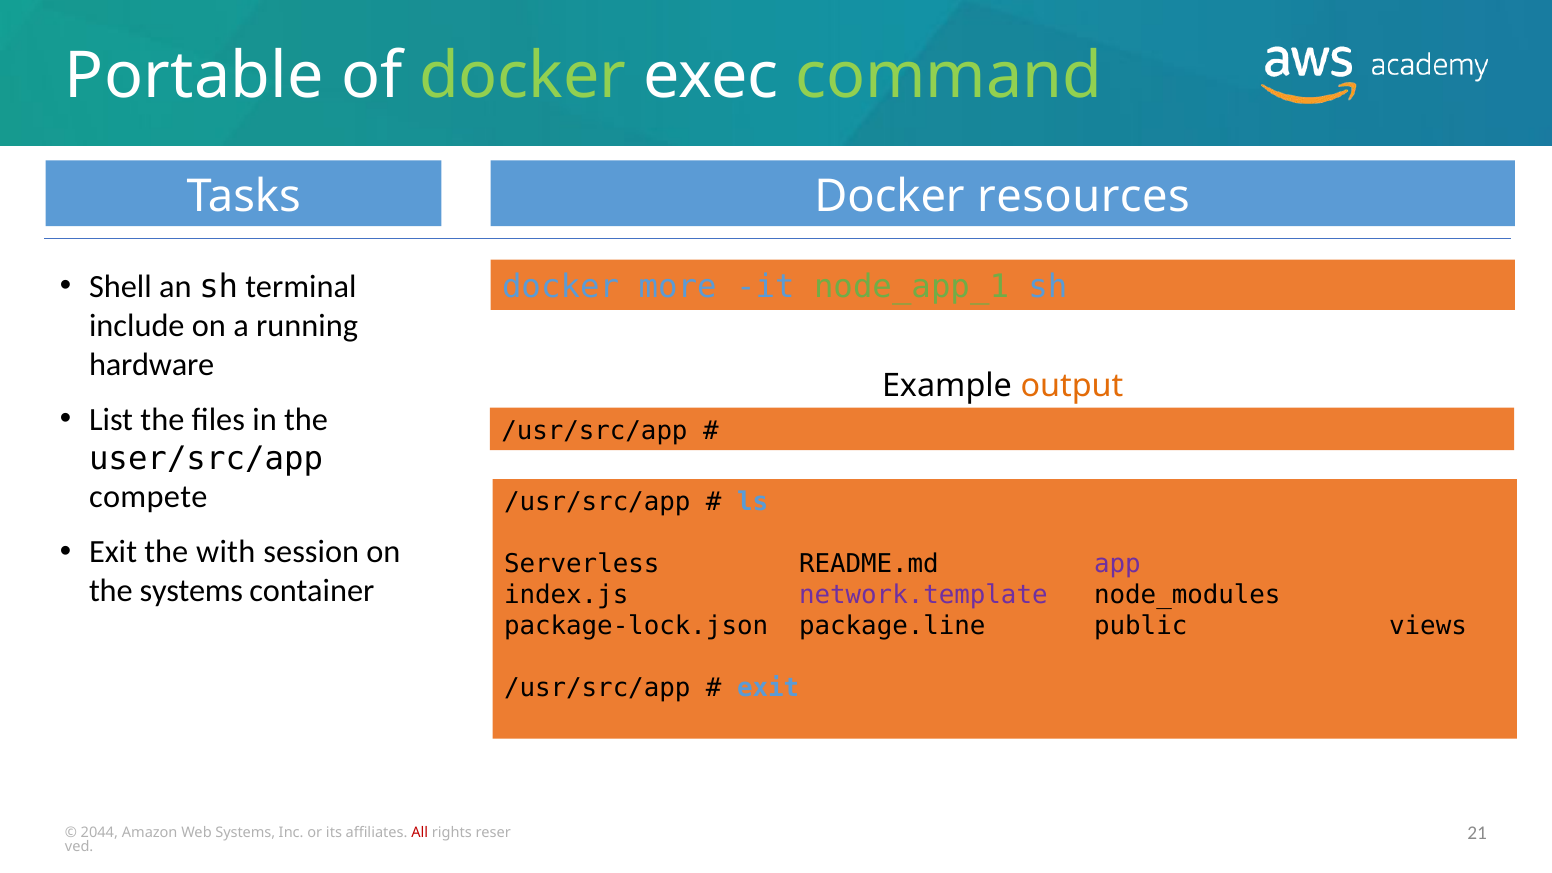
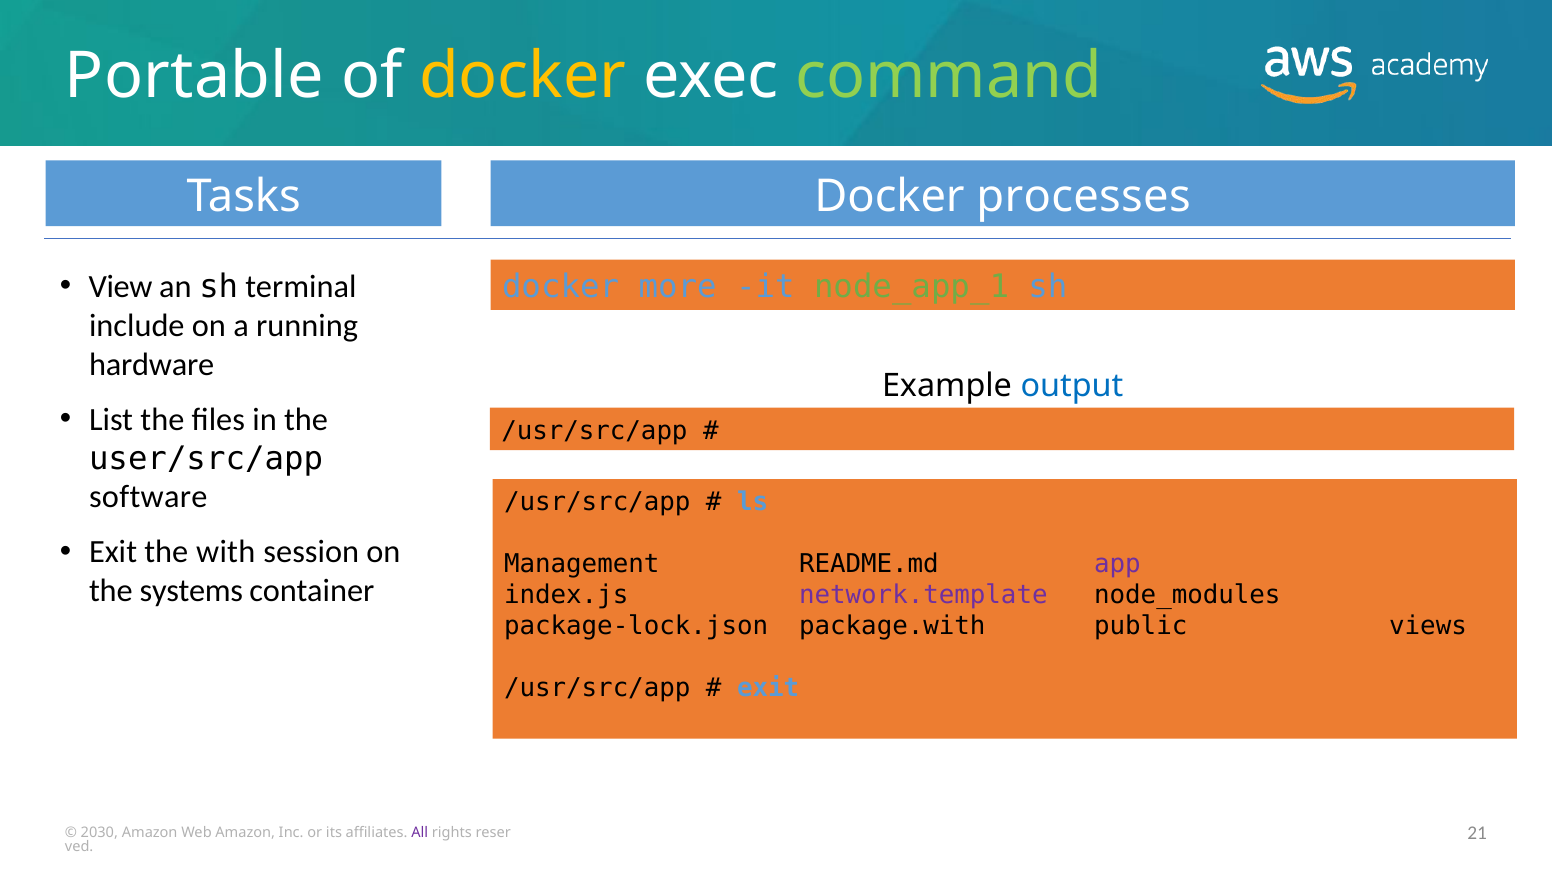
docker at (523, 76) colour: light green -> yellow
resources: resources -> processes
Shell: Shell -> View
output colour: orange -> blue
compete: compete -> software
Serverless: Serverless -> Management
package.line: package.line -> package.with
2044: 2044 -> 2030
Web Systems: Systems -> Amazon
All colour: red -> purple
